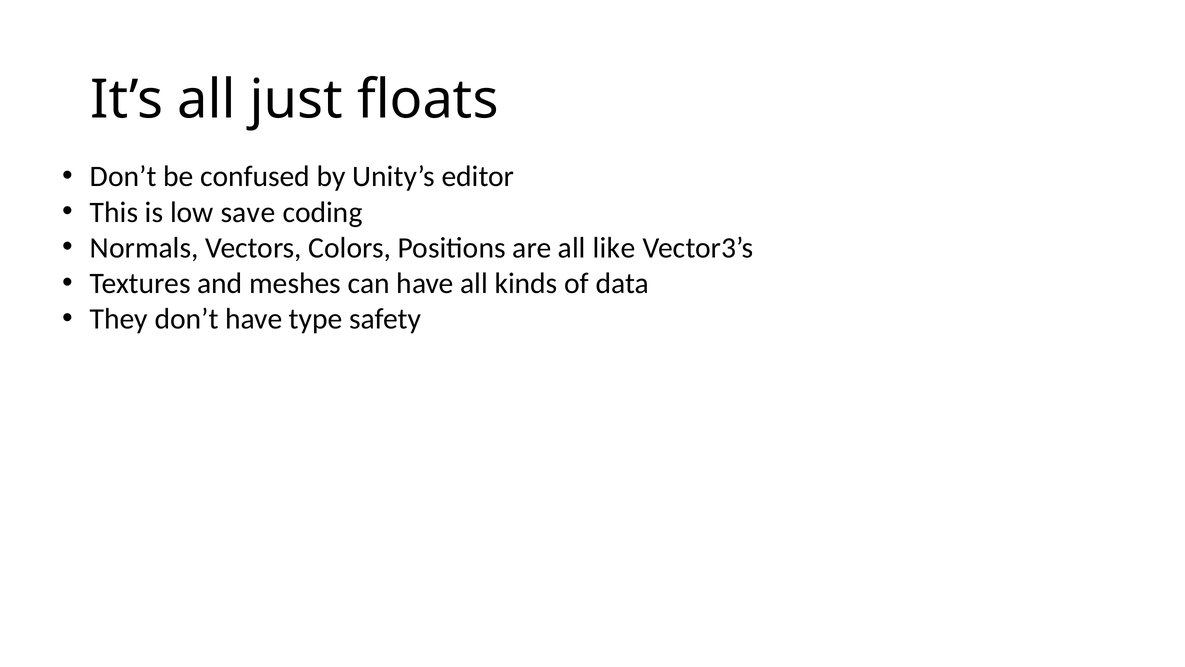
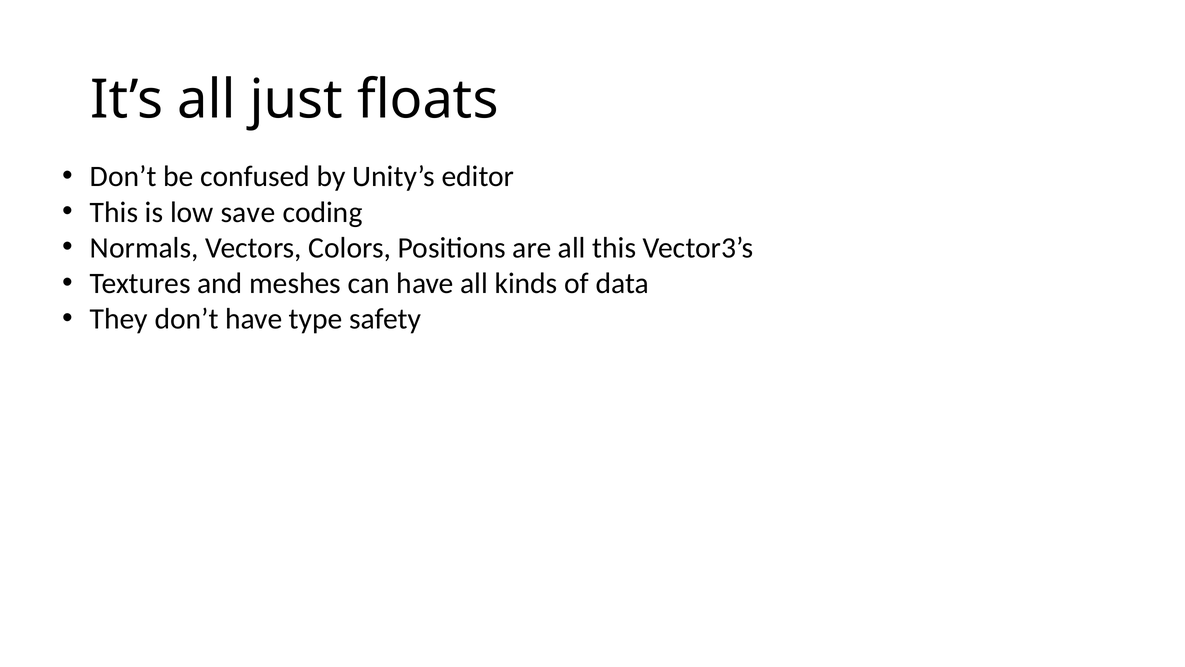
all like: like -> this
